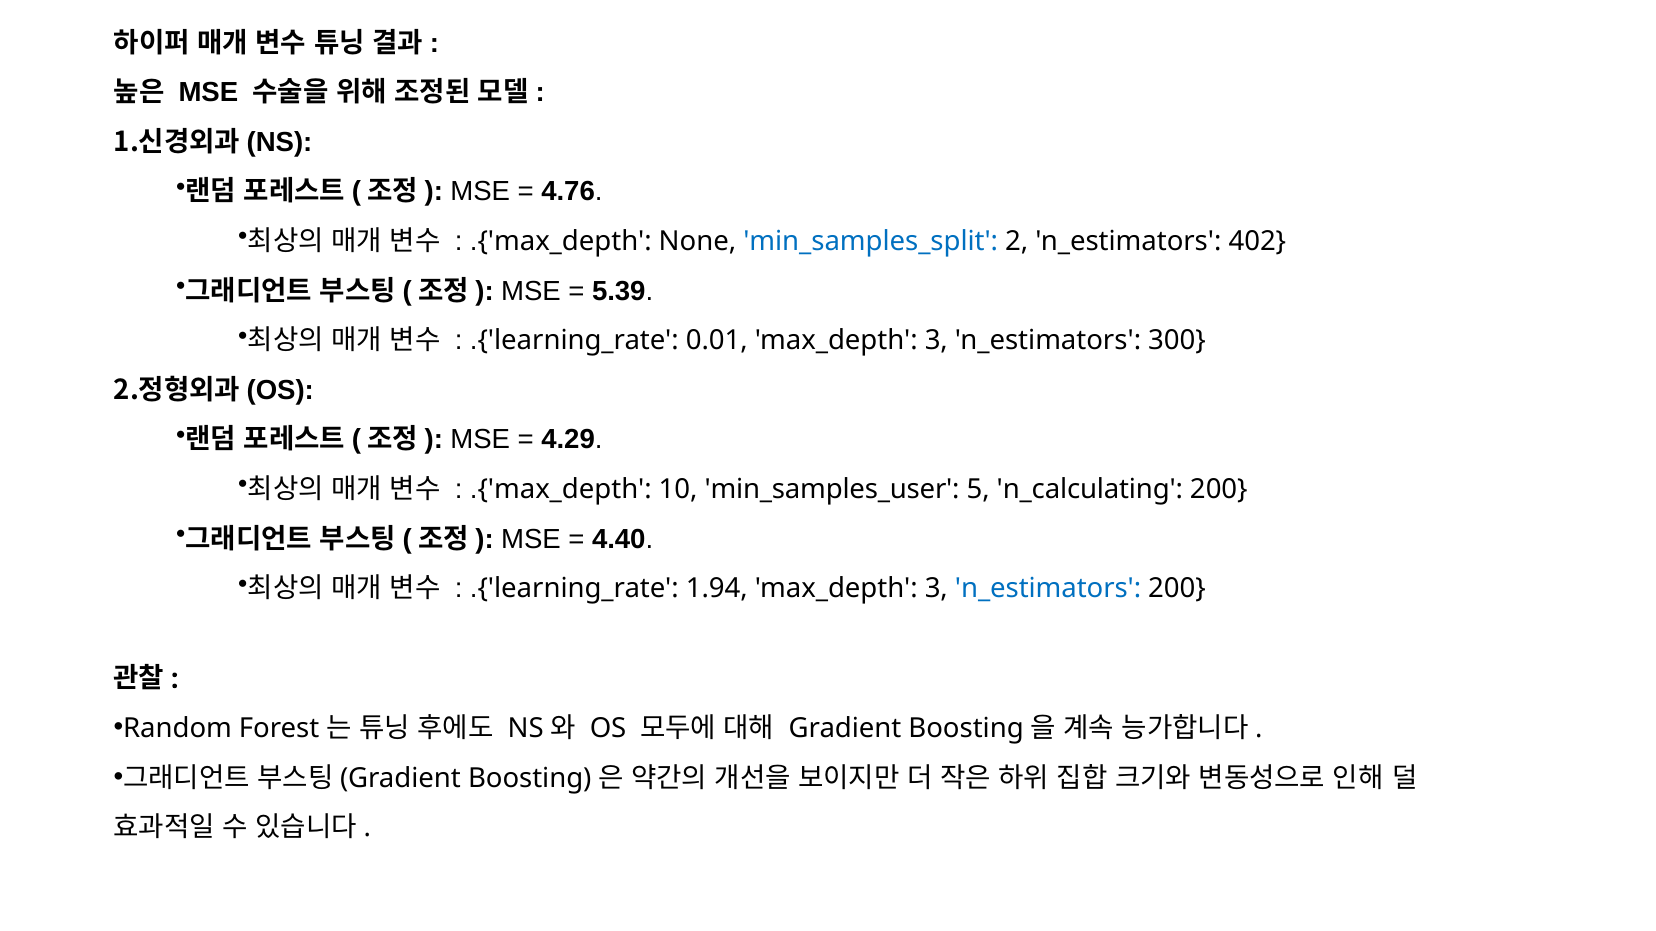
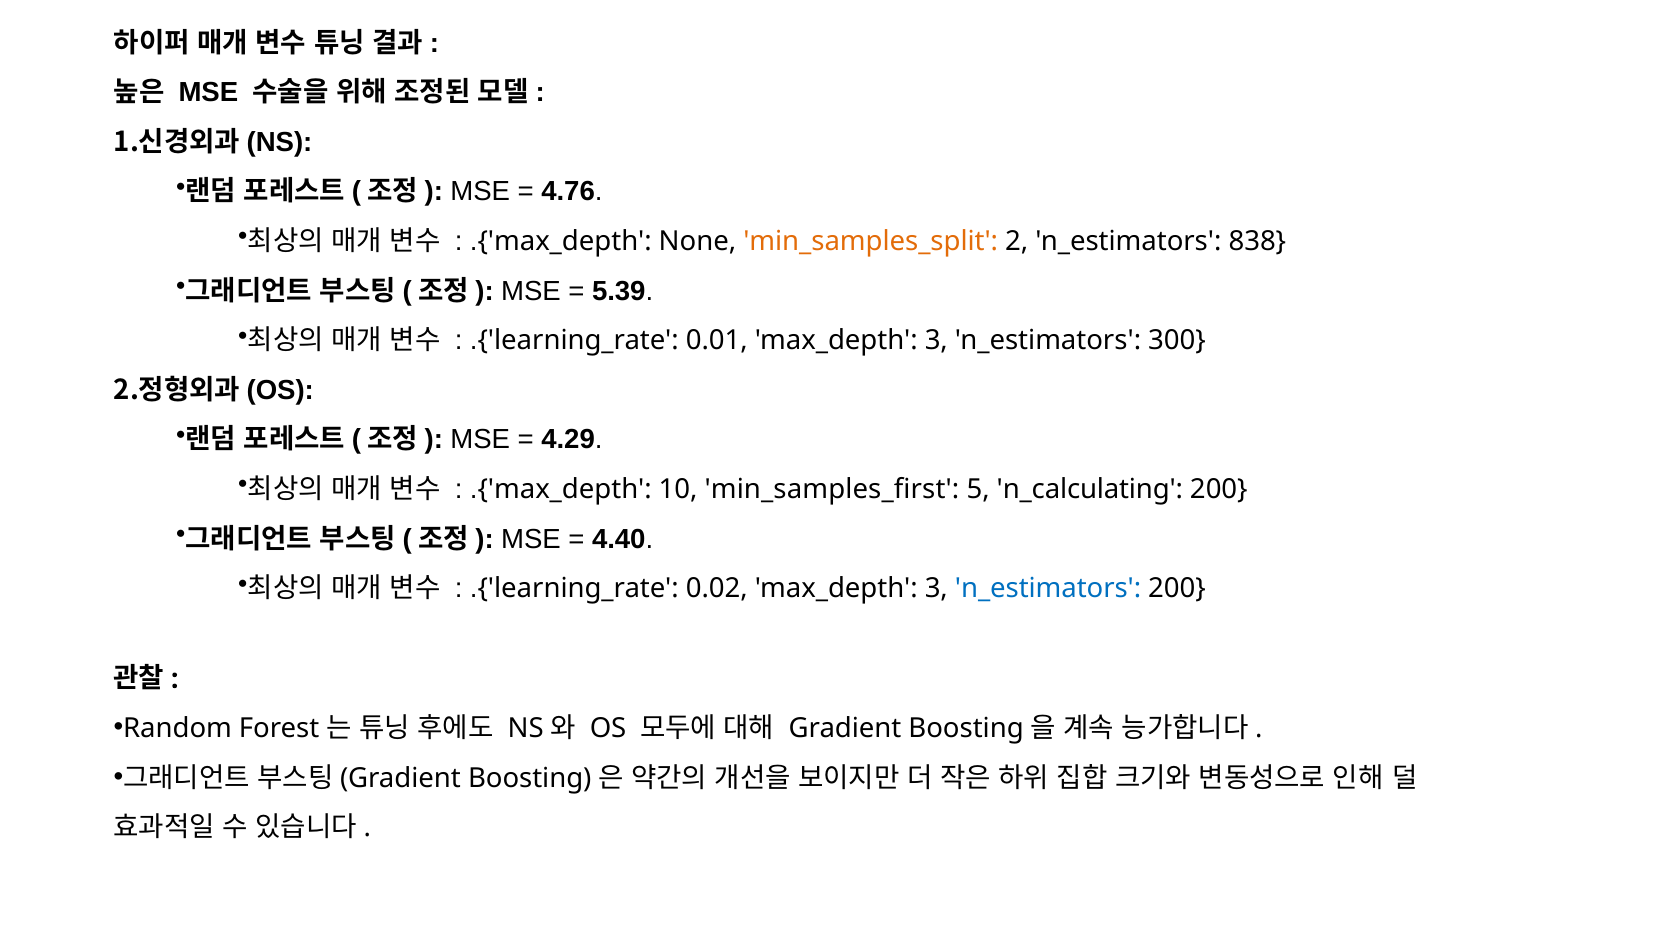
min_samples_split colour: blue -> orange
402: 402 -> 838
min_samples_user: min_samples_user -> min_samples_first
1.94: 1.94 -> 0.02
